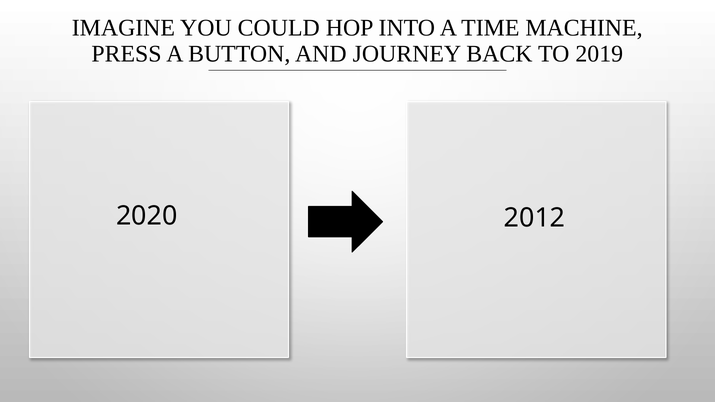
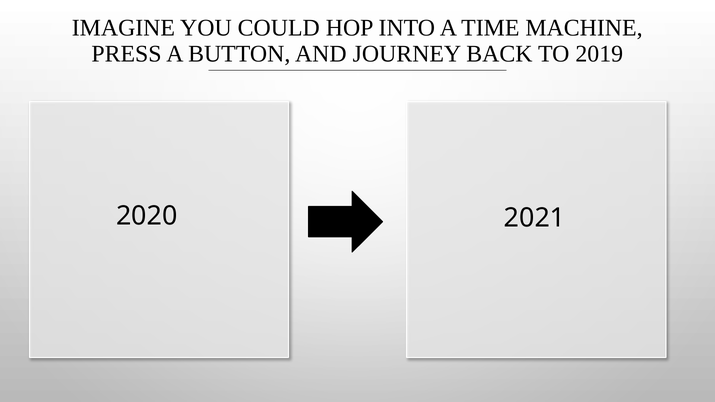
2012: 2012 -> 2021
